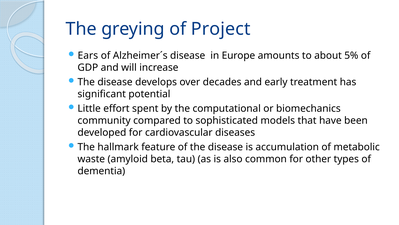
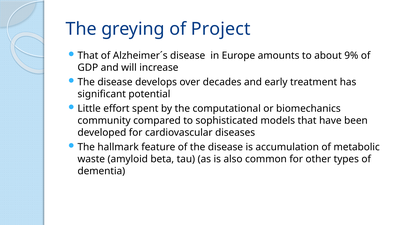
Ears at (88, 56): Ears -> That
5%: 5% -> 9%
